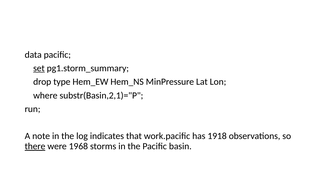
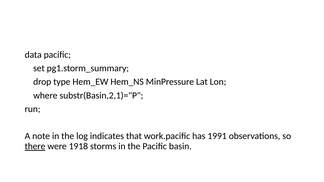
set underline: present -> none
1918: 1918 -> 1991
1968: 1968 -> 1918
